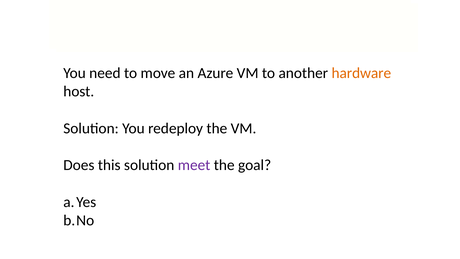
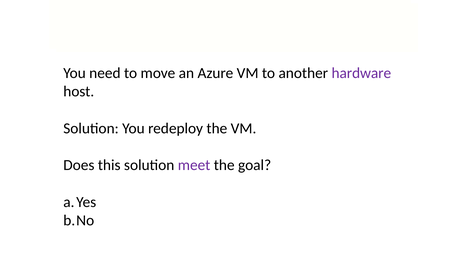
hardware colour: orange -> purple
